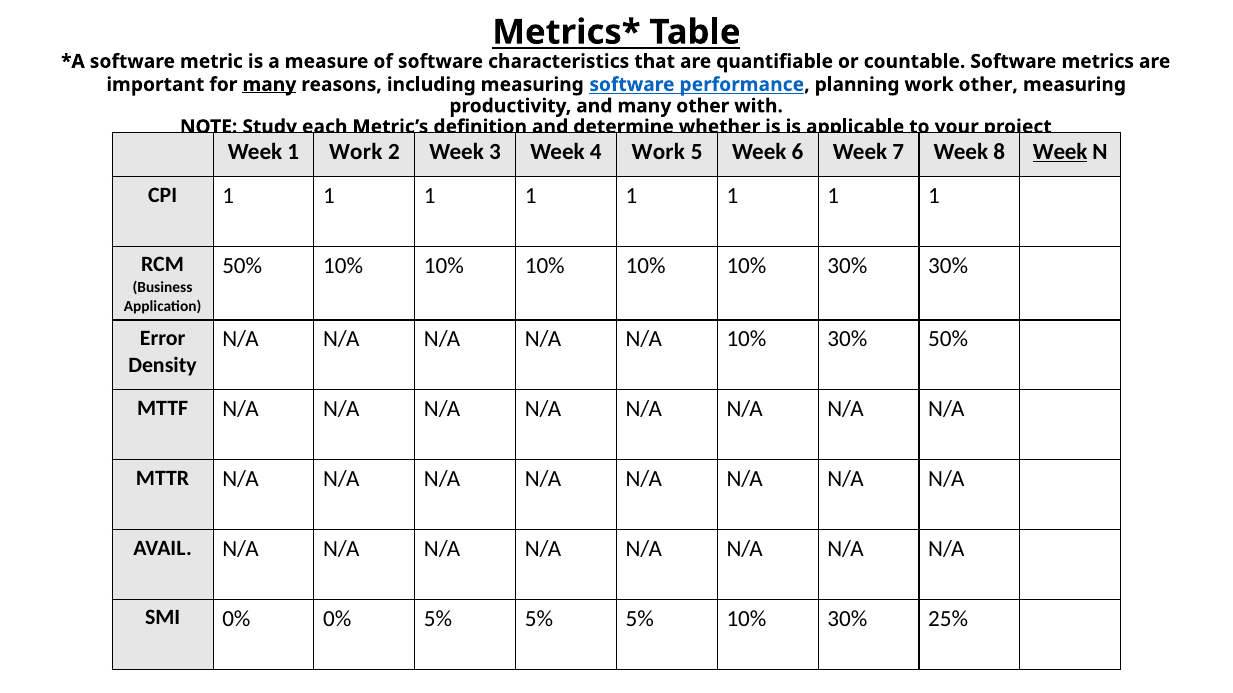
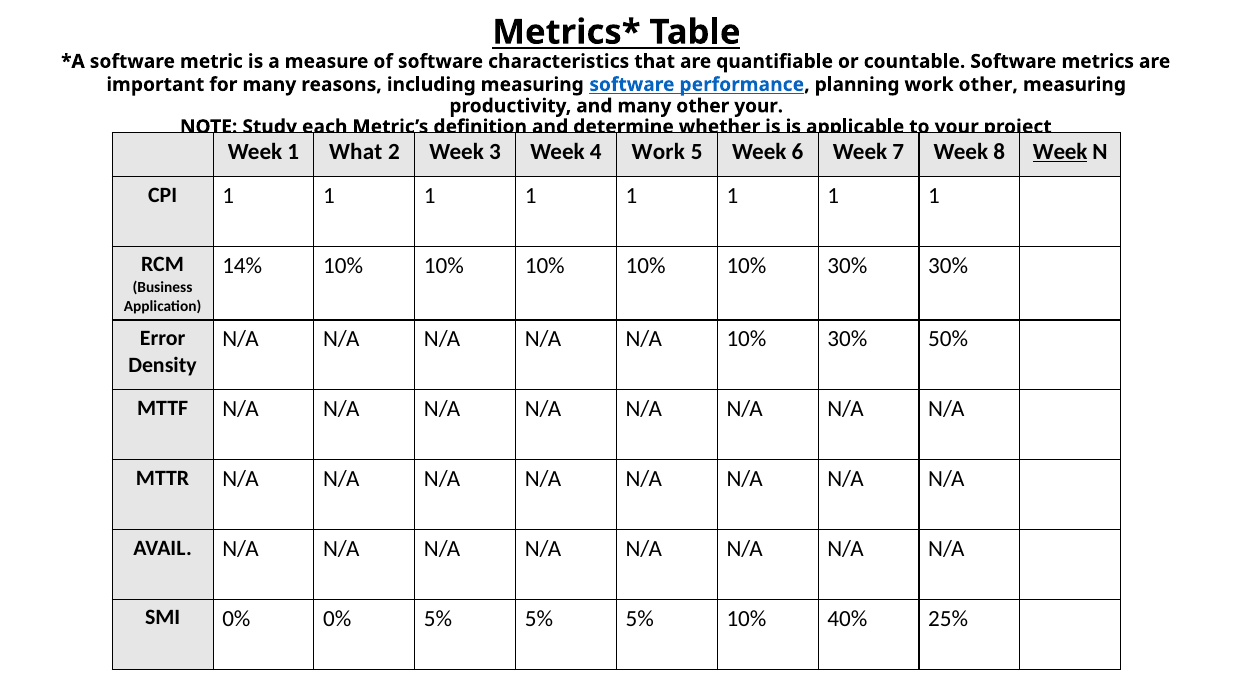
many at (269, 85) underline: present -> none
other with: with -> your
1 Work: Work -> What
50% at (242, 266): 50% -> 14%
5% 10% 30%: 30% -> 40%
